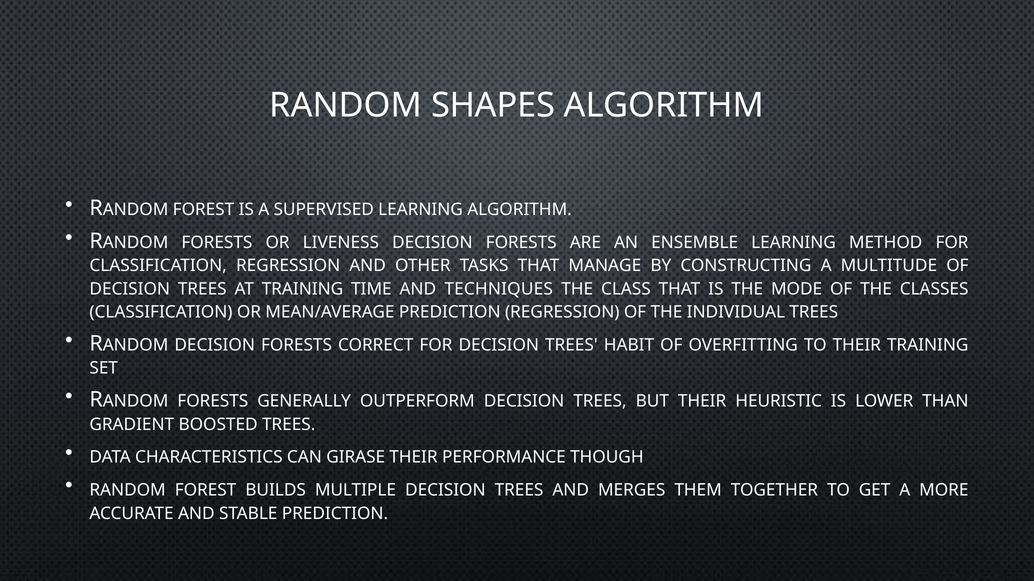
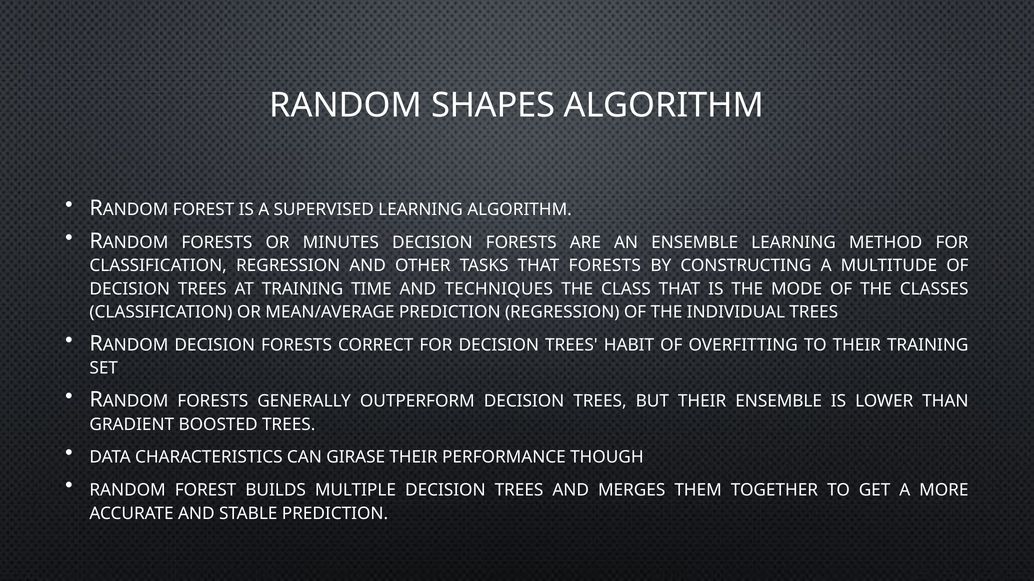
LIVENESS: LIVENESS -> MINUTES
THAT MANAGE: MANAGE -> FORESTS
THEIR HEURISTIC: HEURISTIC -> ENSEMBLE
